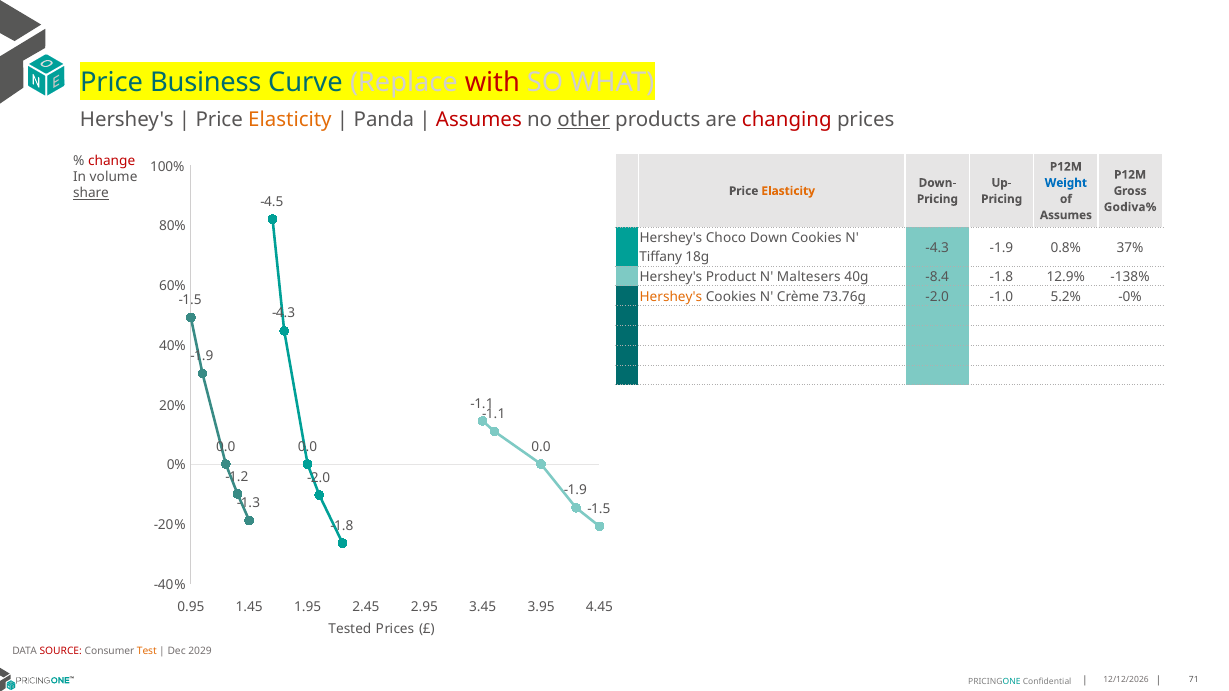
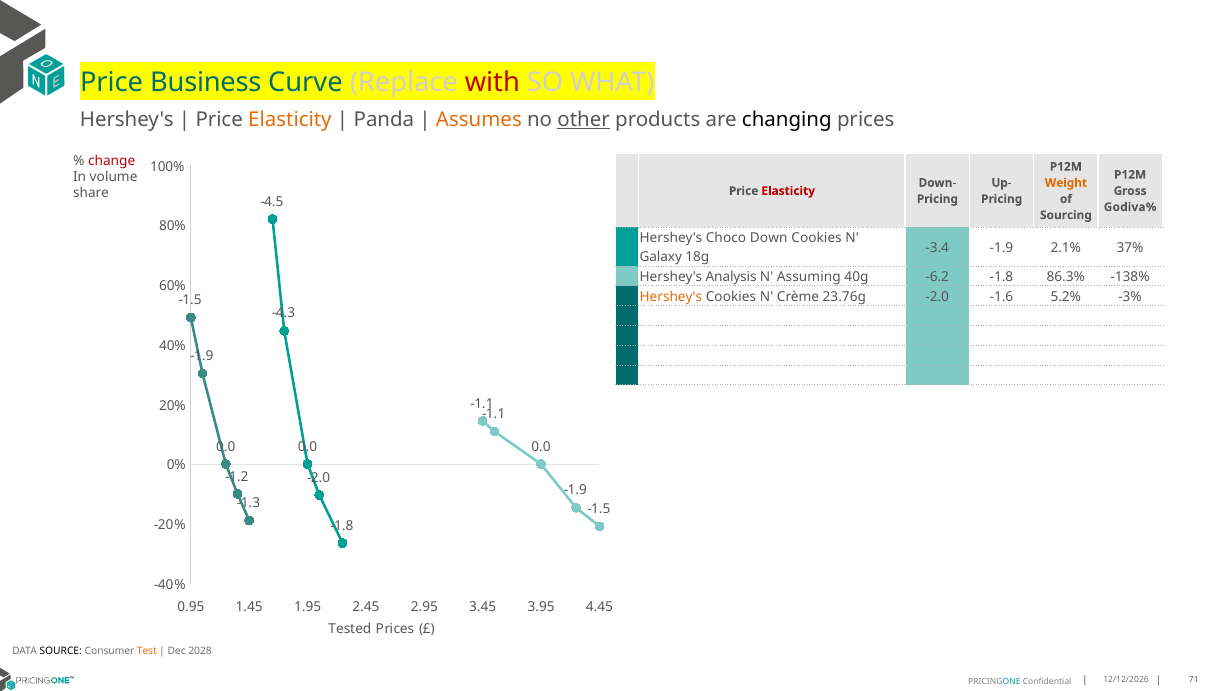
Assumes at (479, 120) colour: red -> orange
changing colour: red -> black
Weight colour: blue -> orange
Elasticity at (788, 191) colour: orange -> red
share underline: present -> none
Assumes at (1066, 215): Assumes -> Sourcing
-4.3 at (937, 248): -4.3 -> -3.4
0.8%: 0.8% -> 2.1%
Tiffany: Tiffany -> Galaxy
Product: Product -> Analysis
Maltesers: Maltesers -> Assuming
-8.4: -8.4 -> -6.2
12.9%: 12.9% -> 86.3%
73.76g: 73.76g -> 23.76g
-1.0: -1.0 -> -1.6
-0%: -0% -> -3%
SOURCE colour: red -> black
2029: 2029 -> 2028
